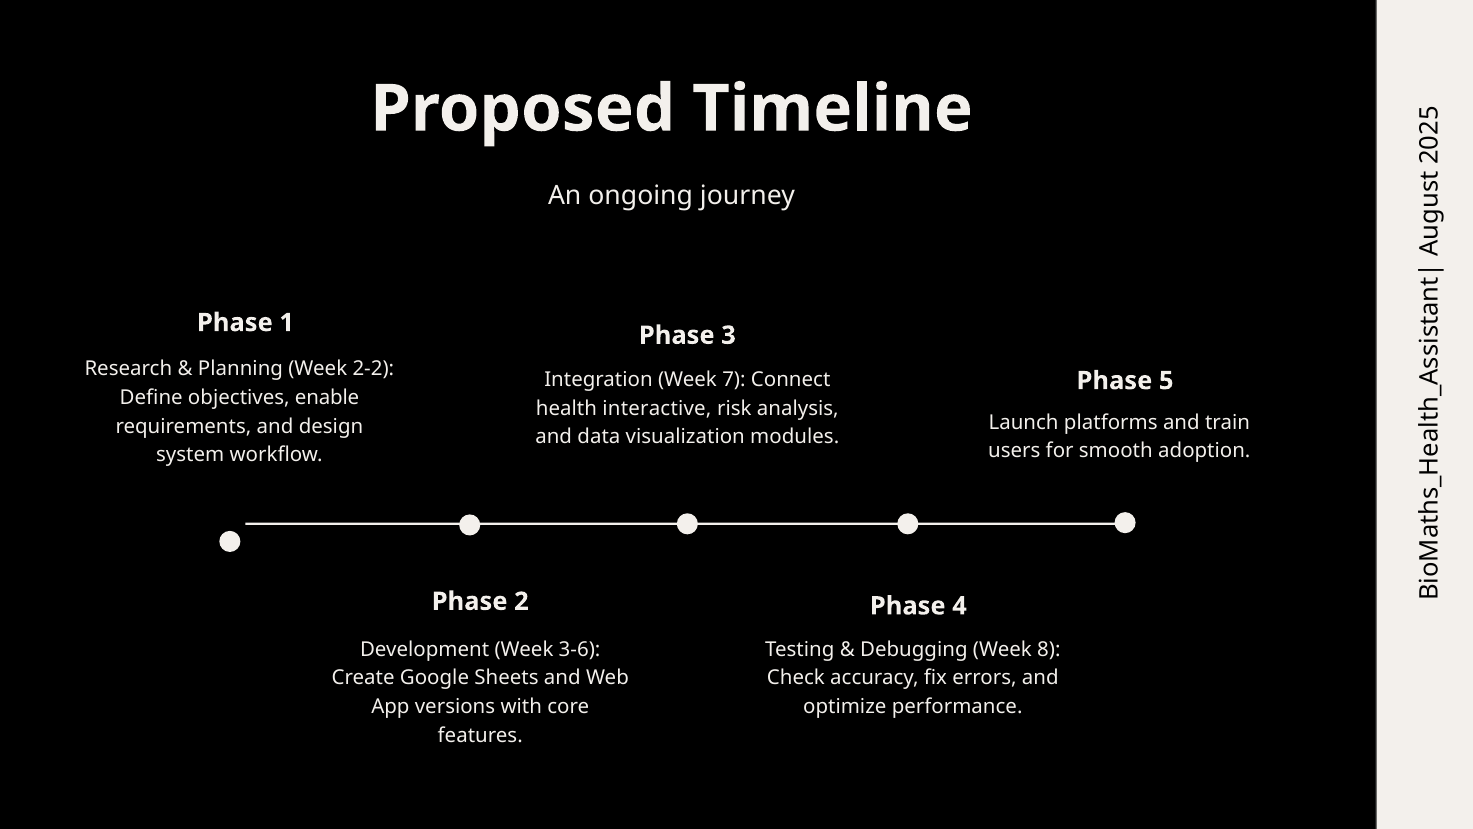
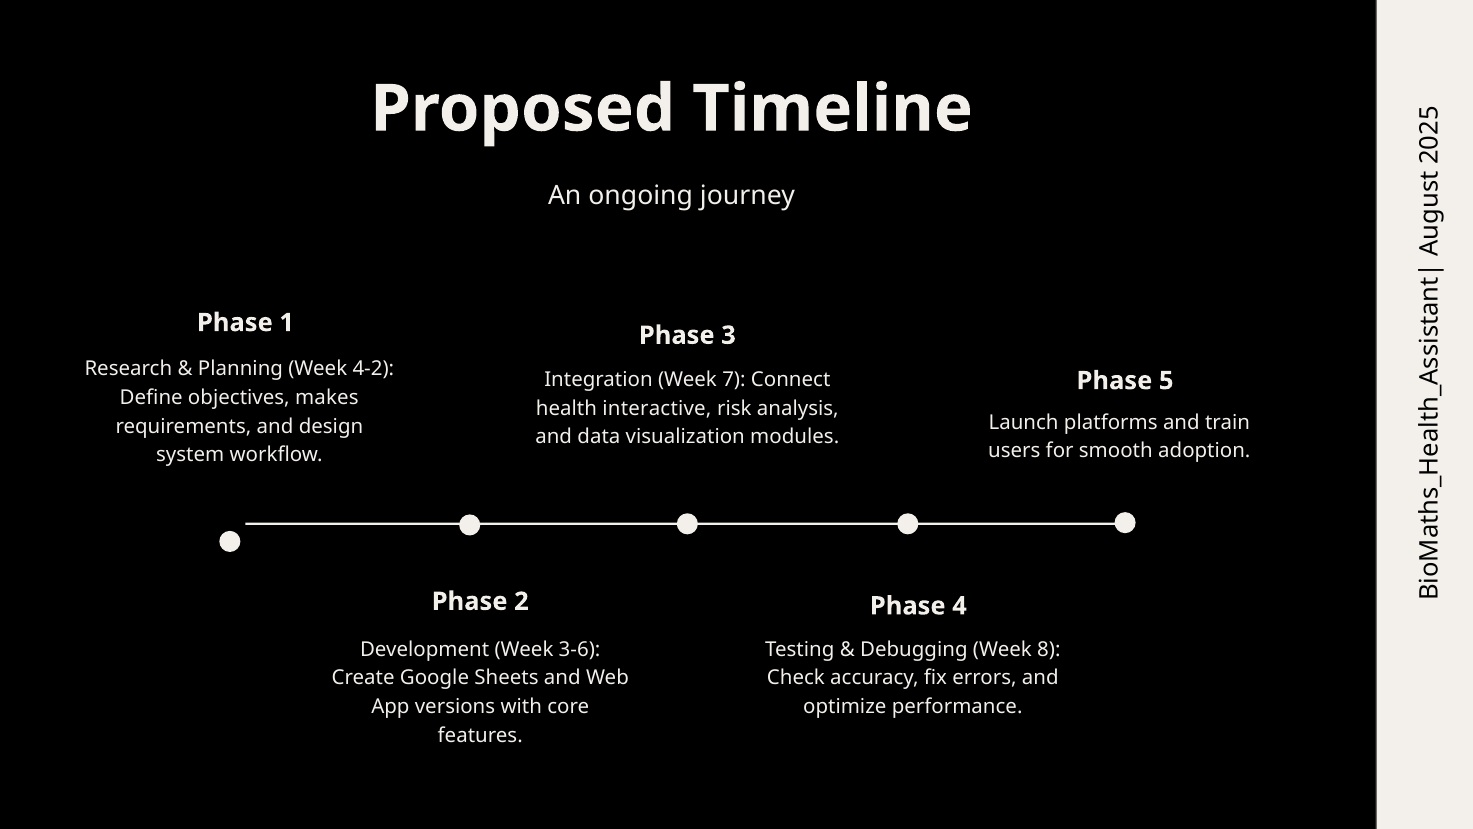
2-2: 2-2 -> 4-2
enable: enable -> makes
